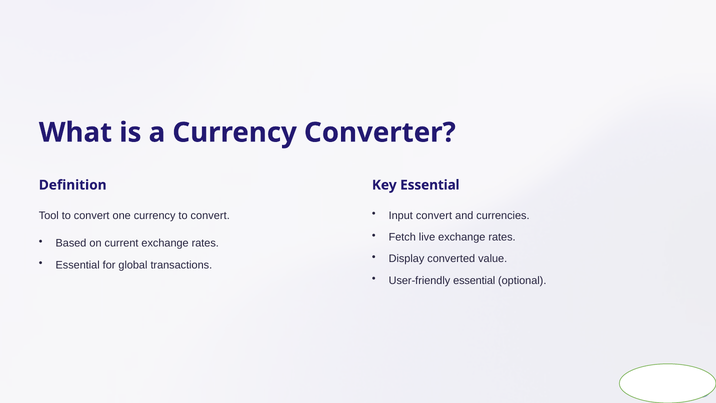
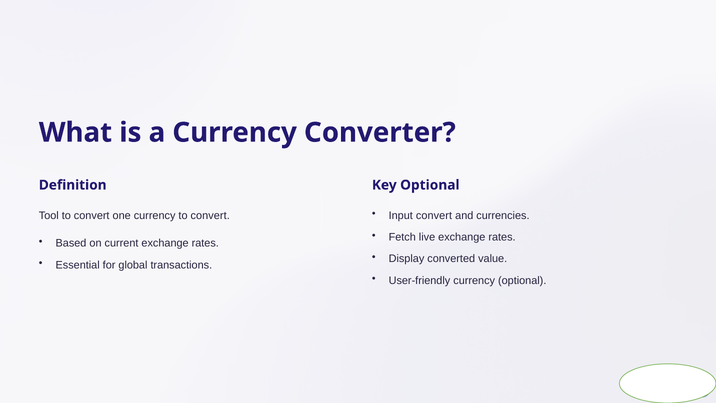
Key Essential: Essential -> Optional
User-friendly essential: essential -> currency
